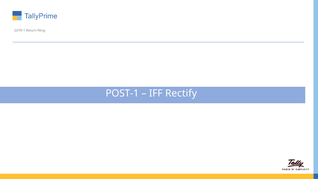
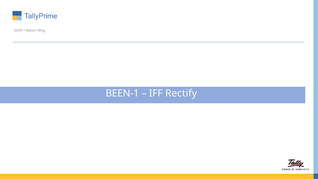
POST-1: POST-1 -> BEEN-1
